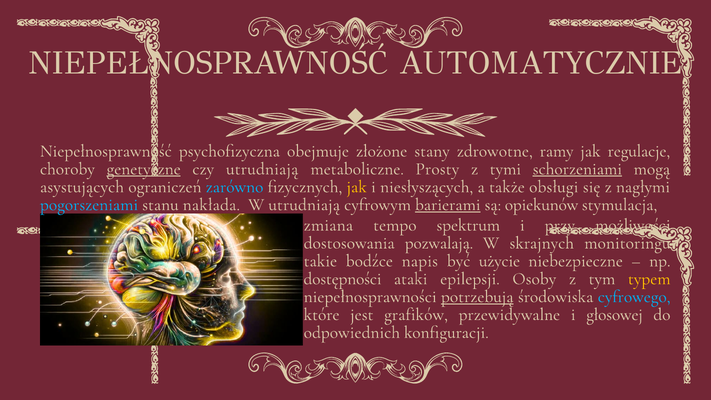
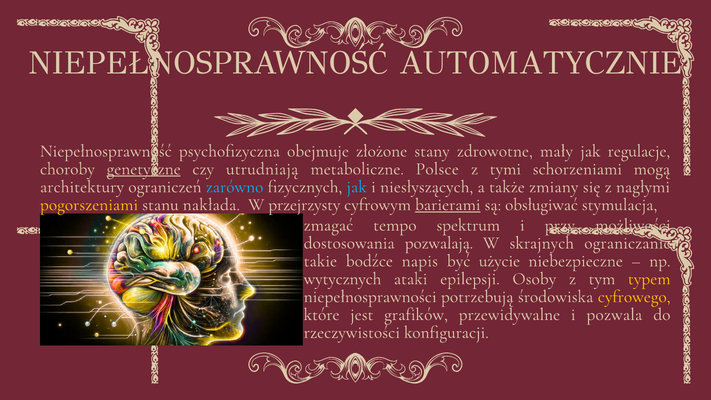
ramy: ramy -> mały
Prosty: Prosty -> Polsce
schorzeniami underline: present -> none
asystujących: asystujących -> architektury
jak at (357, 186) colour: yellow -> light blue
obsługi: obsługi -> zmiany
pogorszeniami colour: light blue -> yellow
W utrudniają: utrudniają -> przejrzysty
opiekunów: opiekunów -> obsługiwać
zmiana: zmiana -> zmagać
monitoringu: monitoringu -> ograniczanie
dostępności: dostępności -> wytycznych
potrzebują underline: present -> none
cyfrowego colour: light blue -> yellow
głosowej: głosowej -> pozwala
odpowiednich: odpowiednich -> rzeczywistości
